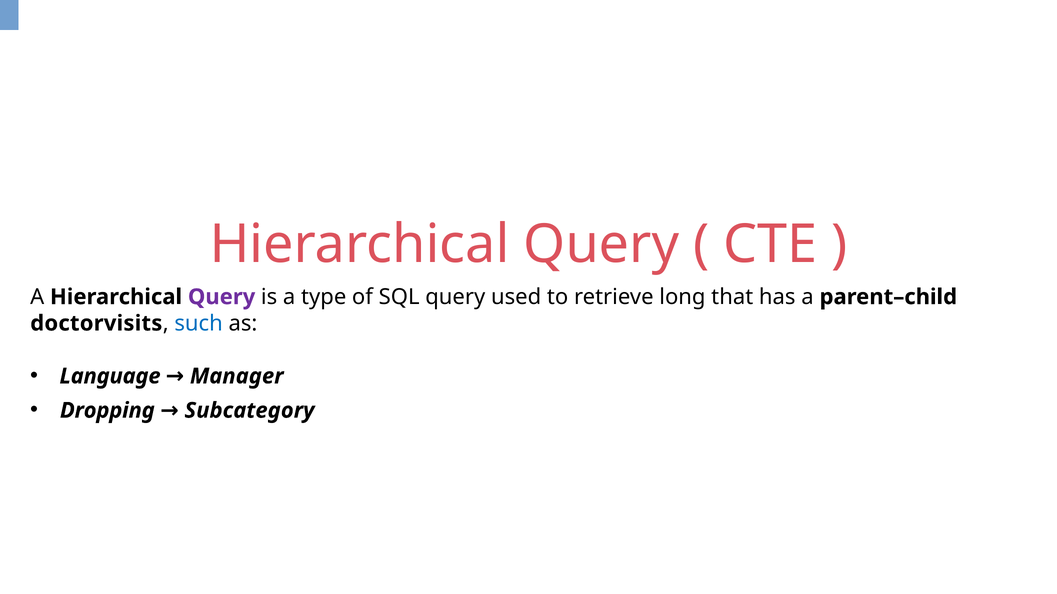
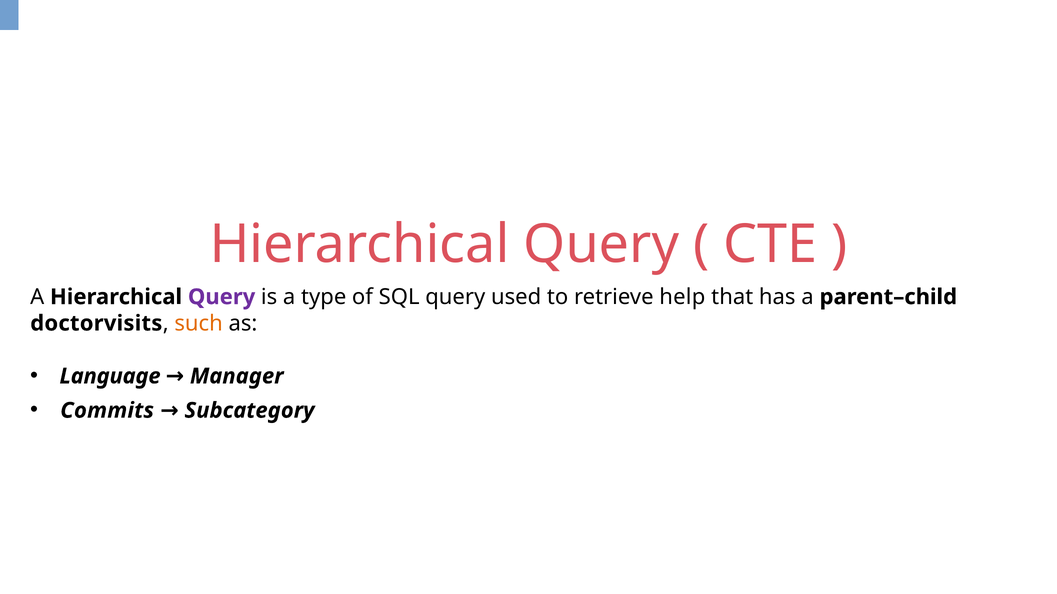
long: long -> help
such colour: blue -> orange
Dropping: Dropping -> Commits
